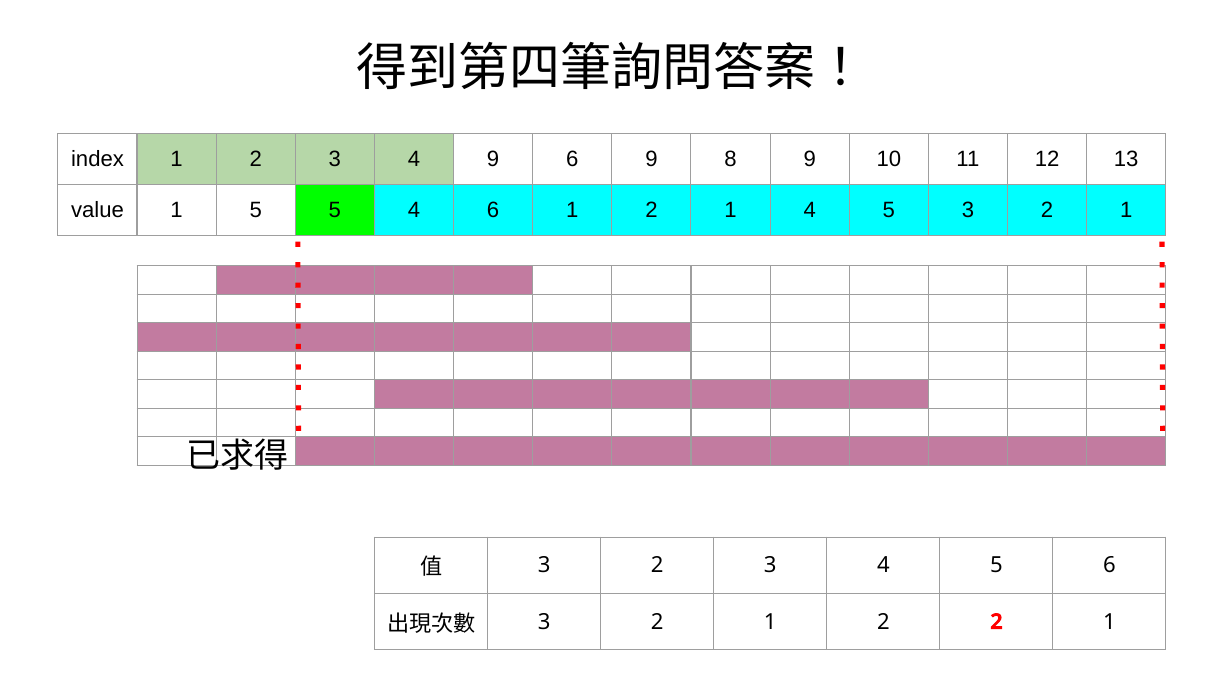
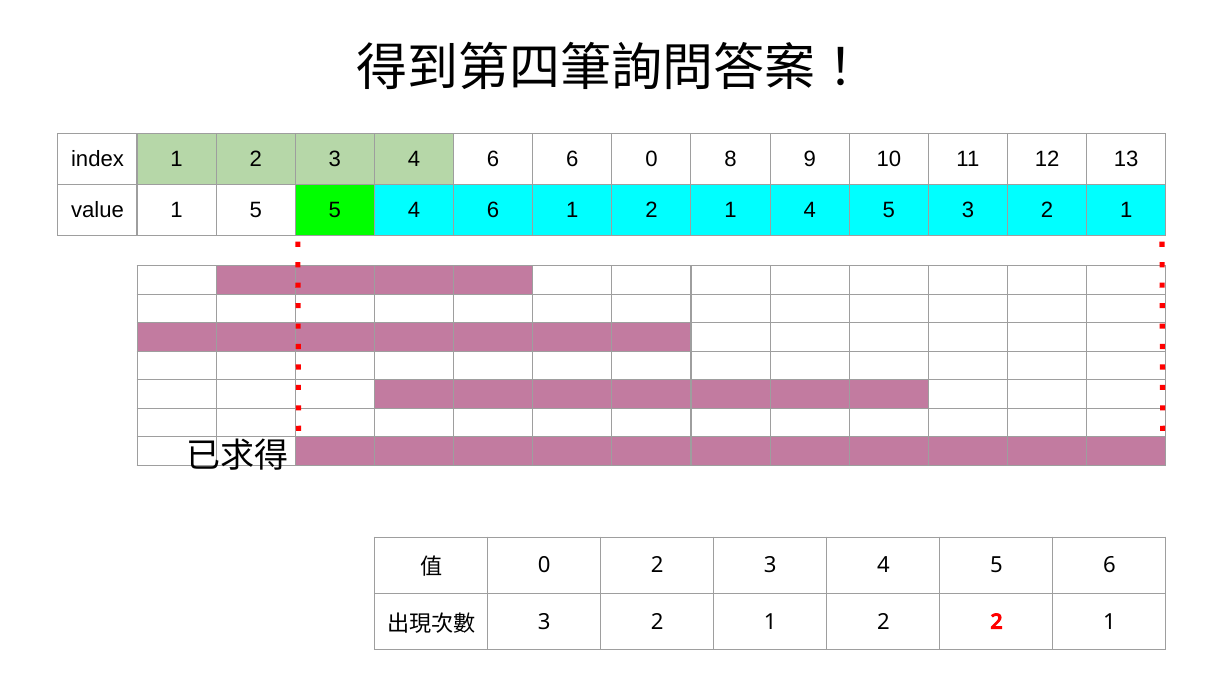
3 4 9: 9 -> 6
6 9: 9 -> 0
3 at (544, 565): 3 -> 0
